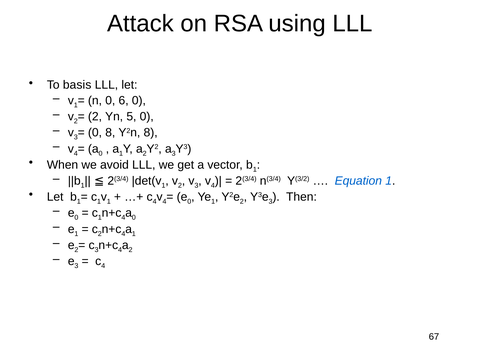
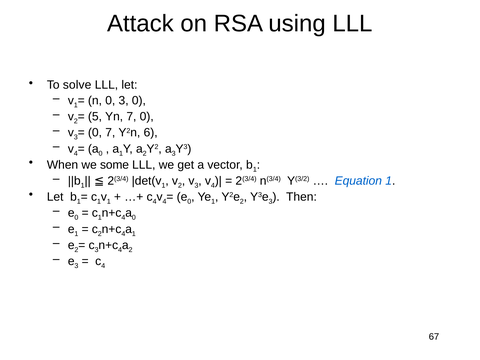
basis: basis -> solve
0 6: 6 -> 3
2 at (95, 117): 2 -> 5
Yn 5: 5 -> 7
0 8: 8 -> 7
Y2n 8: 8 -> 6
avoid: avoid -> some
